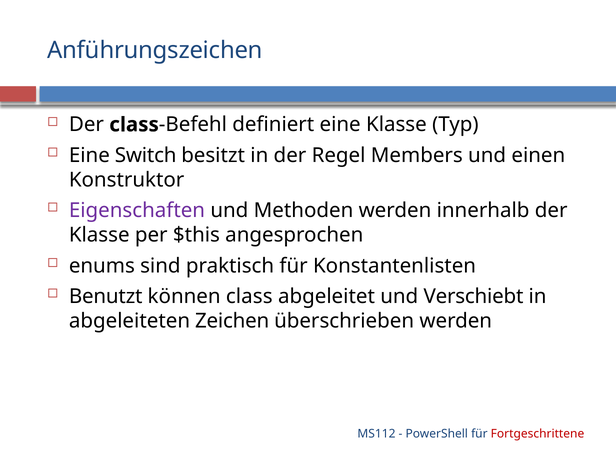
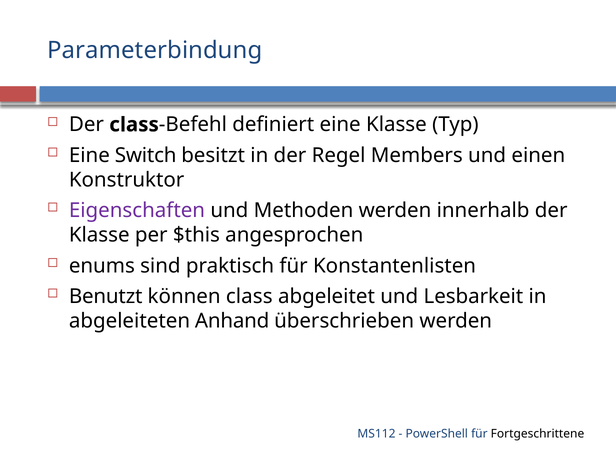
Anführungszeichen: Anführungszeichen -> Parameterbindung
Verschiebt: Verschiebt -> Lesbarkeit
Zeichen: Zeichen -> Anhand
Fortgeschrittene colour: red -> black
